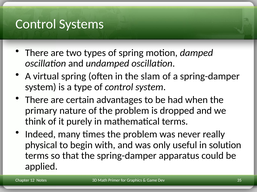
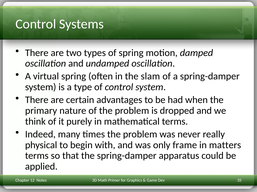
useful: useful -> frame
solution: solution -> matters
